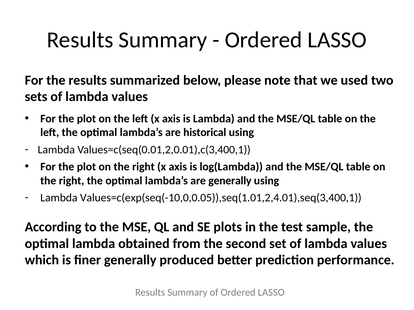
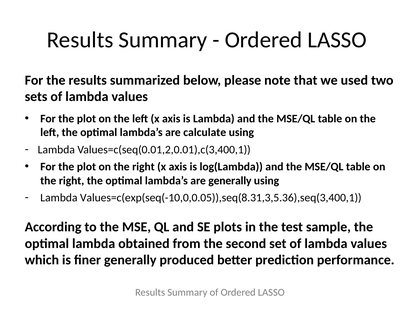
historical: historical -> calculate
Values=c(exp(seq(-10,0,0.05)),seq(1.01,2,4.01),seq(3,400,1: Values=c(exp(seq(-10,0,0.05)),seq(1.01,2,4.01),seq(3,400,1 -> Values=c(exp(seq(-10,0,0.05)),seq(8.31,3,5.36),seq(3,400,1
